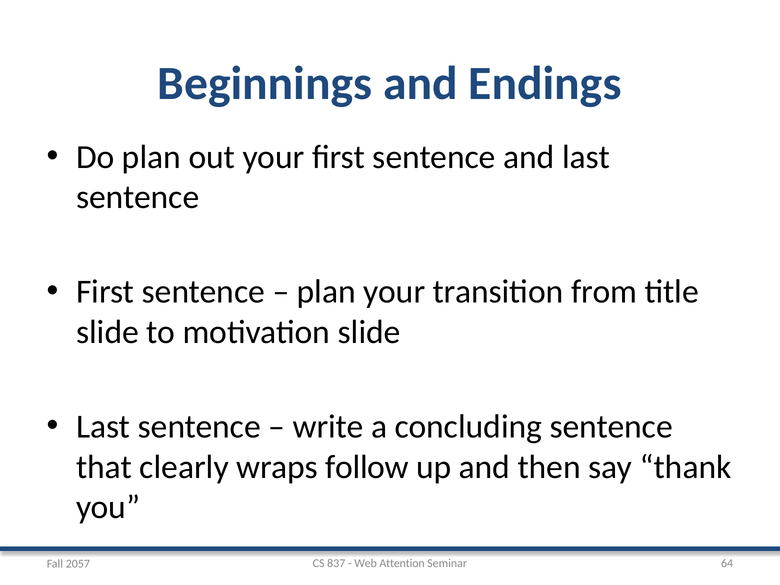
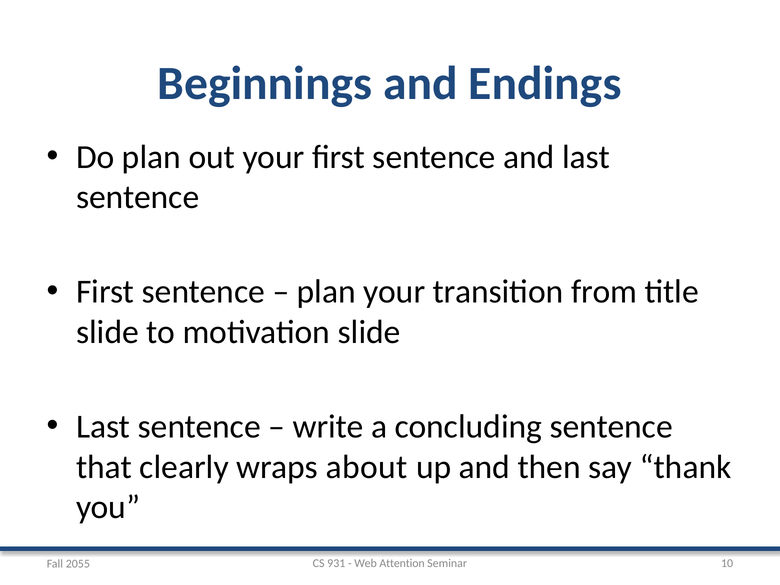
follow: follow -> about
837: 837 -> 931
64: 64 -> 10
2057: 2057 -> 2055
